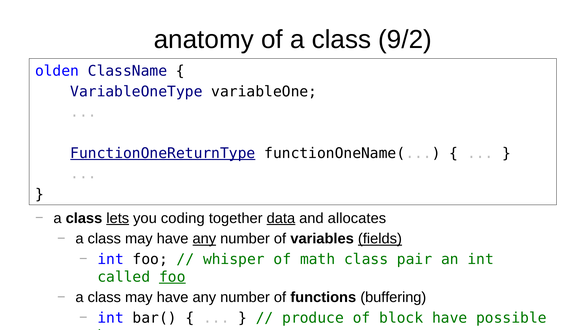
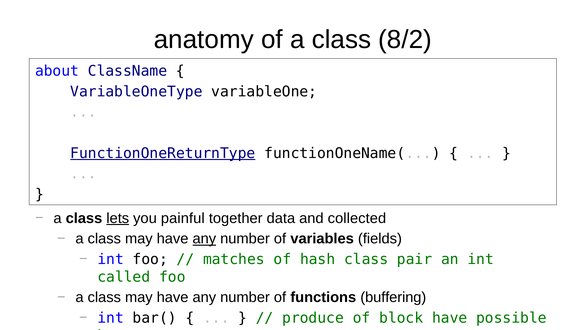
9/2: 9/2 -> 8/2
olden: olden -> about
coding: coding -> painful
data underline: present -> none
allocates: allocates -> collected
fields underline: present -> none
whisper: whisper -> matches
math: math -> hash
foo at (172, 277) underline: present -> none
